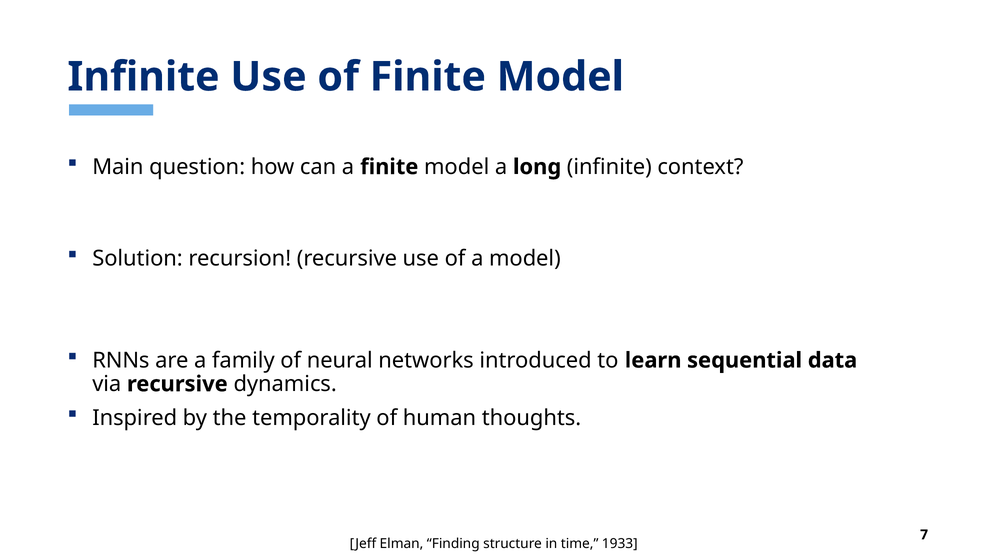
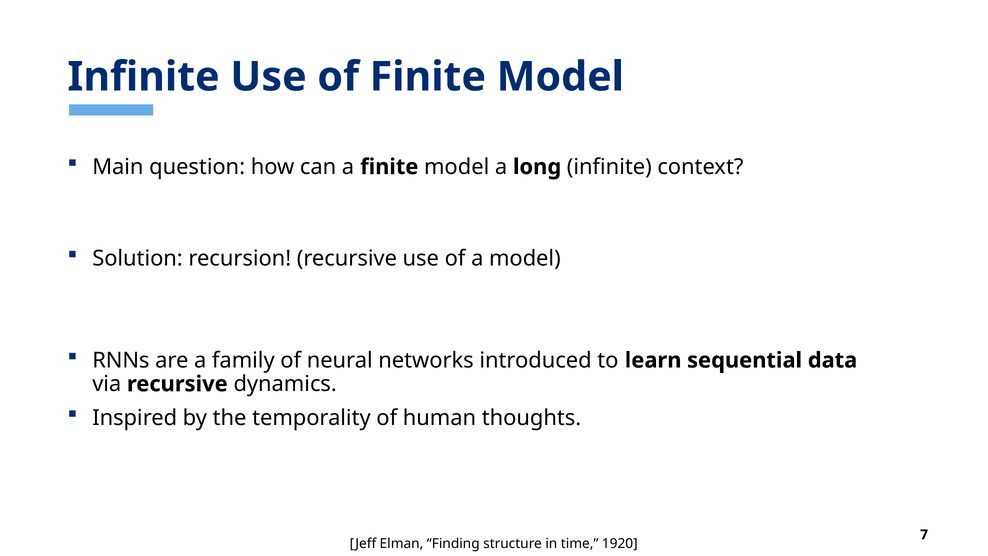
1933: 1933 -> 1920
